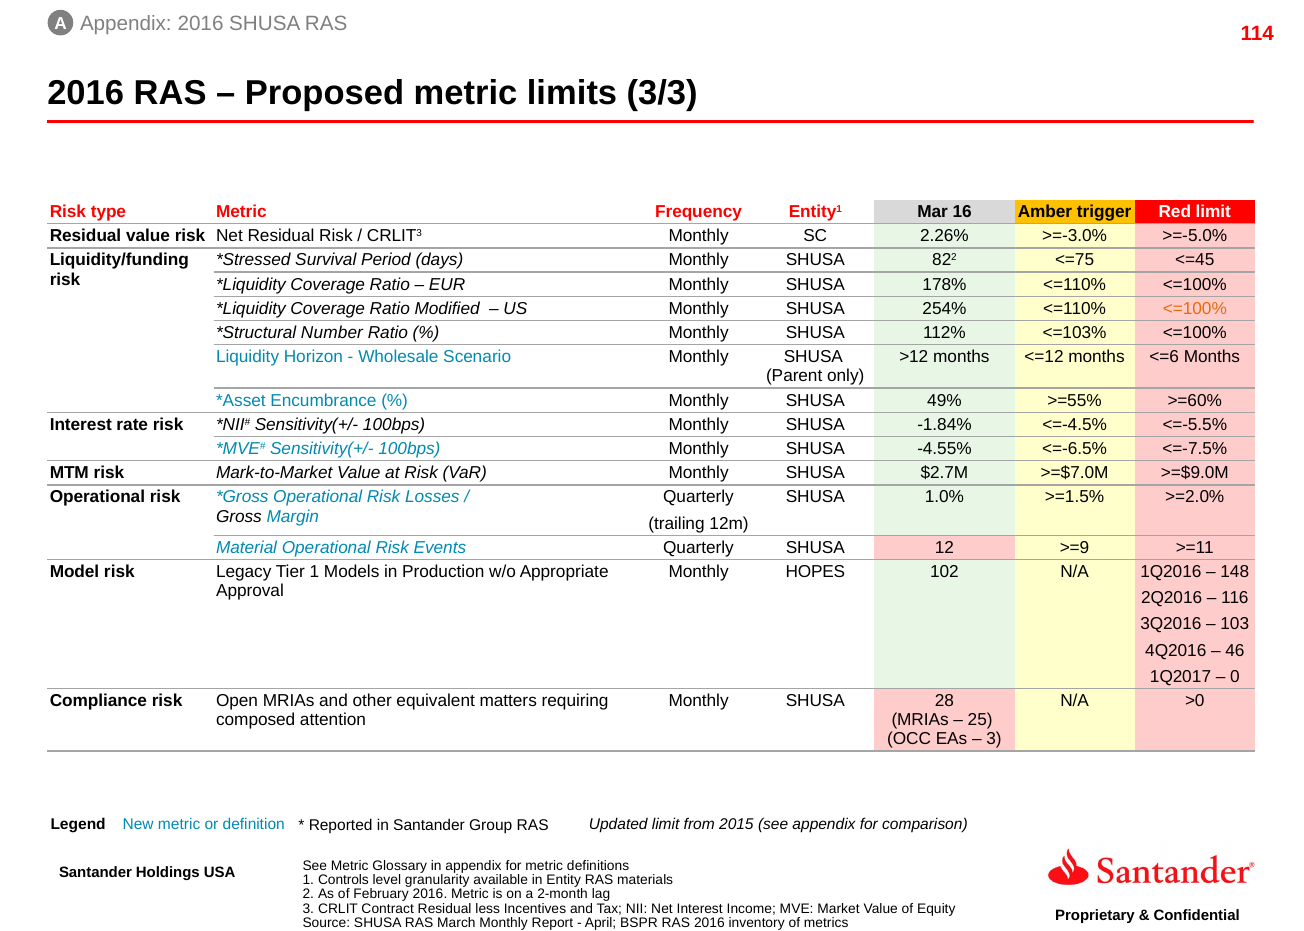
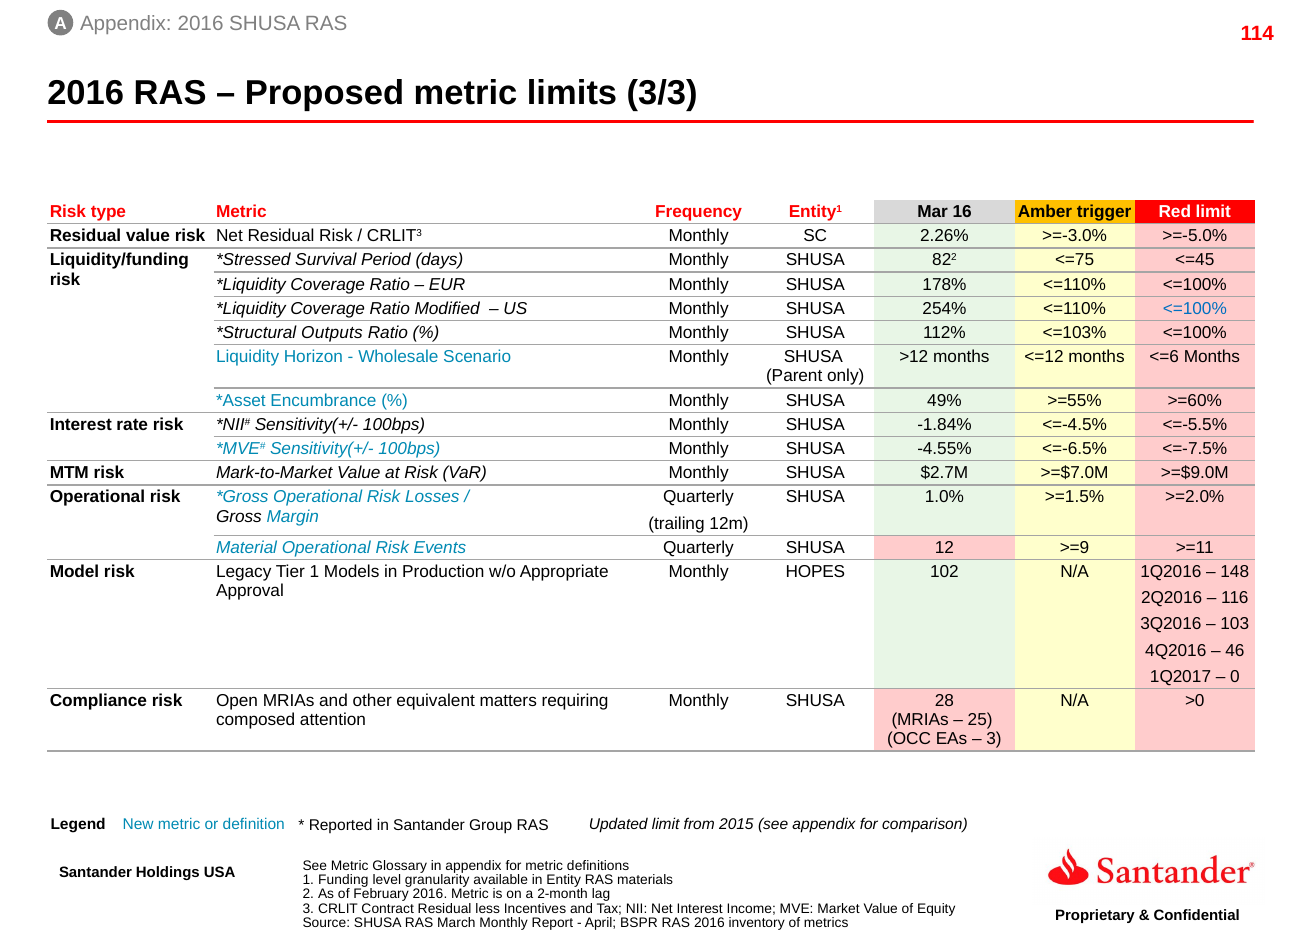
<=100% at (1195, 309) colour: orange -> blue
Number: Number -> Outputs
Controls: Controls -> Funding
